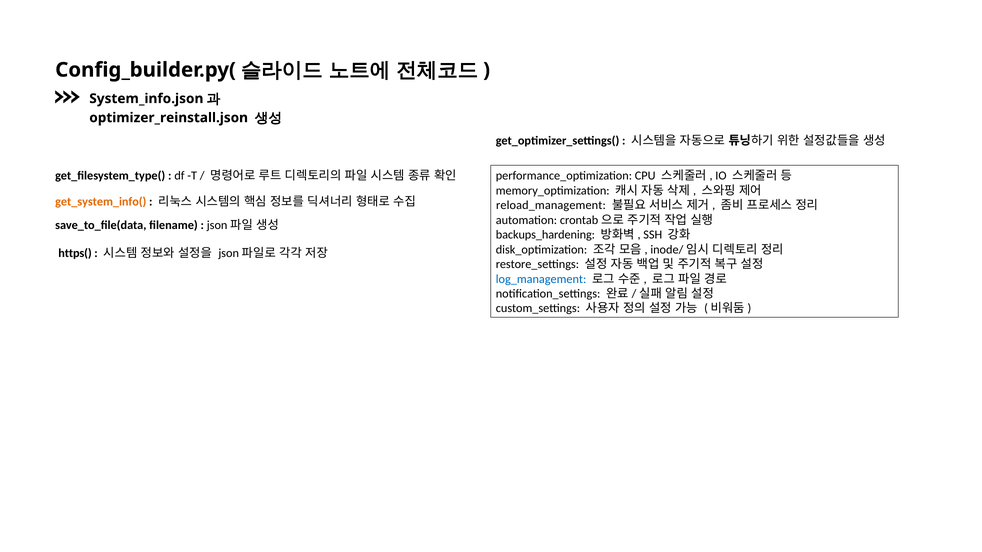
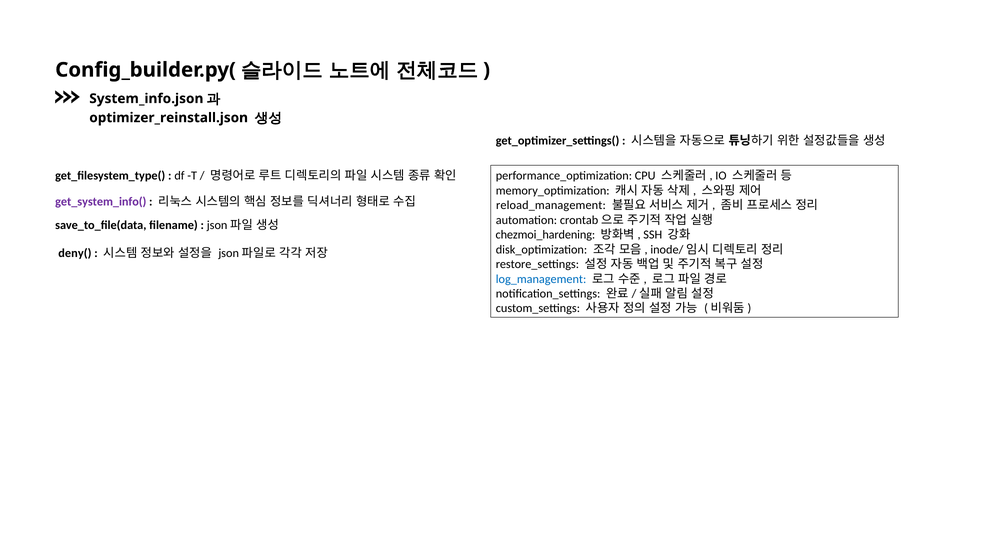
get_system_info( colour: orange -> purple
backups_hardening: backups_hardening -> chezmoi_hardening
https(: https( -> deny(
